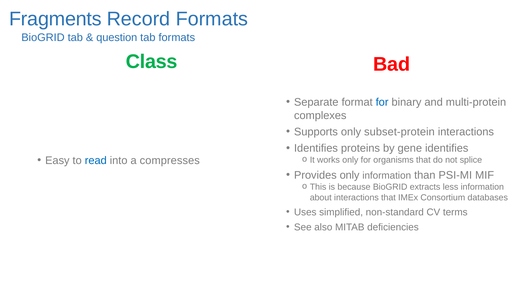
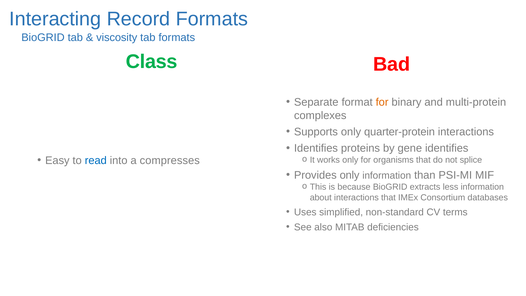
Fragments: Fragments -> Interacting
question: question -> viscosity
for at (382, 102) colour: blue -> orange
subset-protein: subset-protein -> quarter-protein
